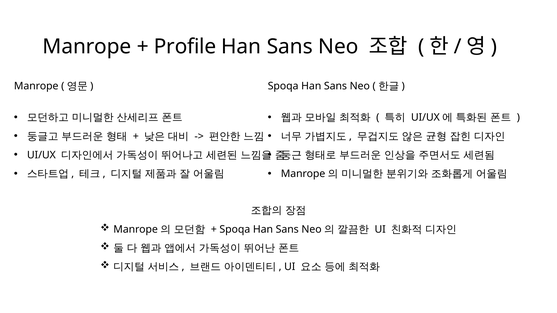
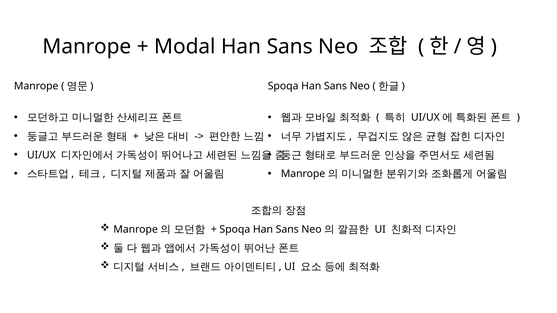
Profile: Profile -> Modal
